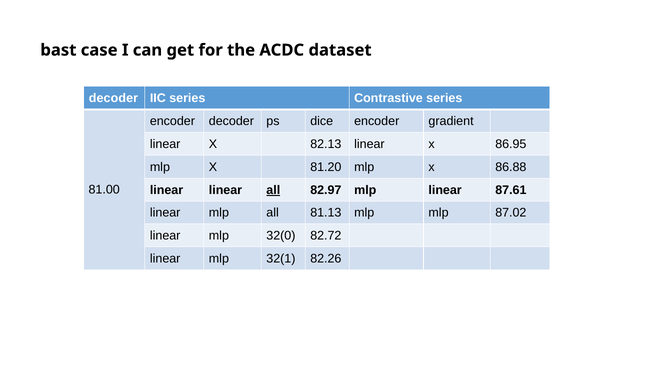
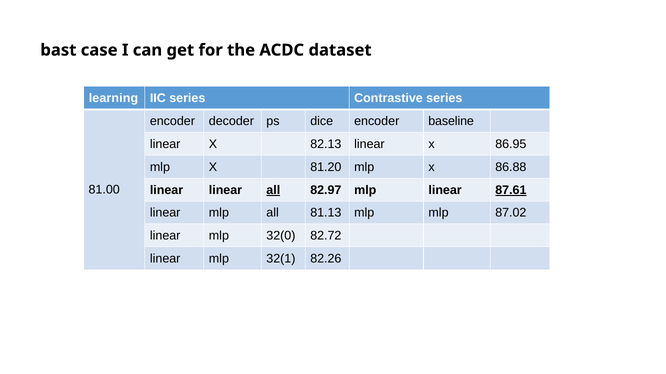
decoder at (113, 98): decoder -> learning
gradient: gradient -> baseline
87.61 underline: none -> present
